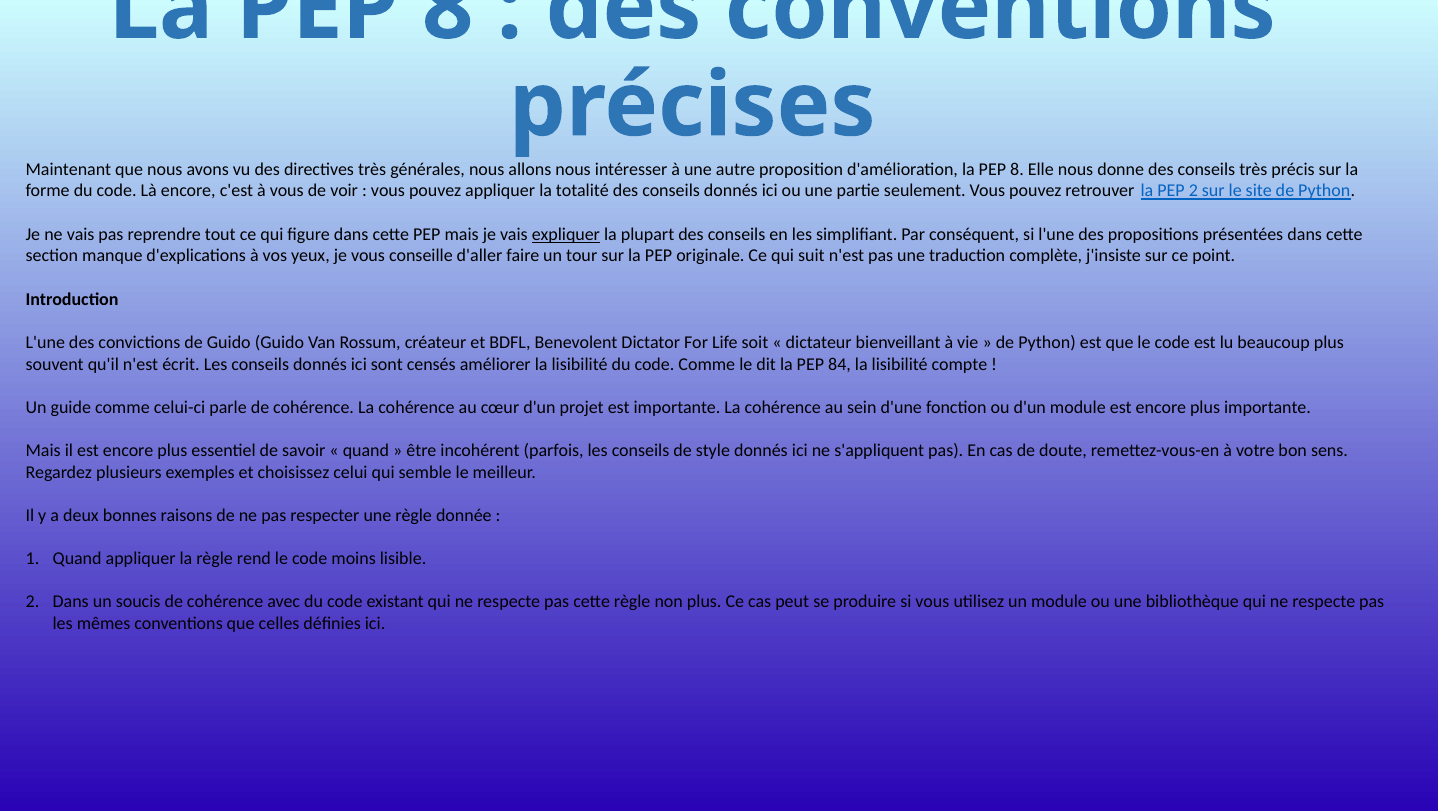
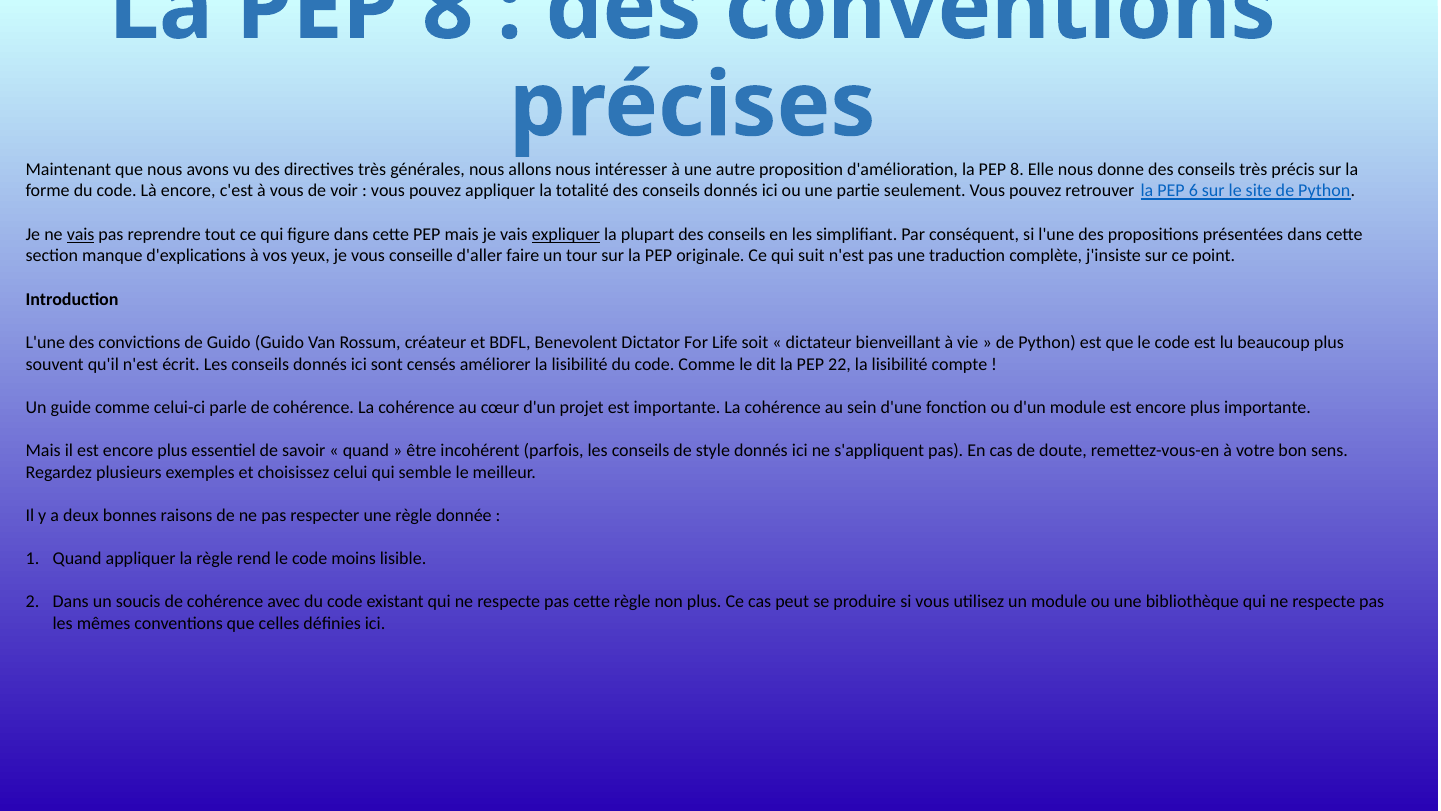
PEP 2: 2 -> 6
vais at (81, 234) underline: none -> present
84: 84 -> 22
